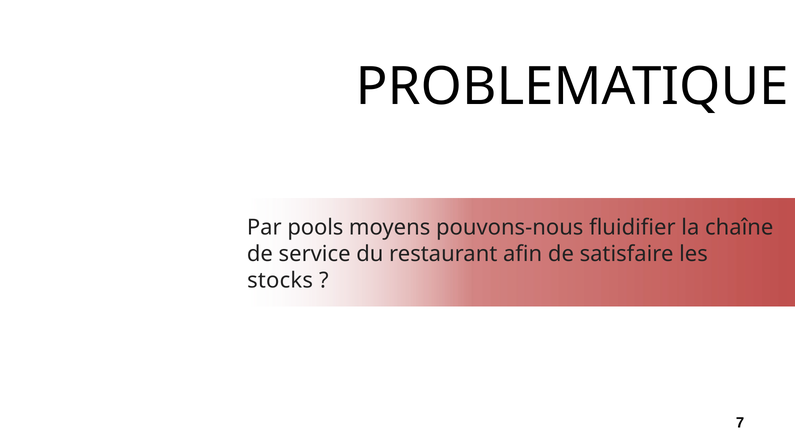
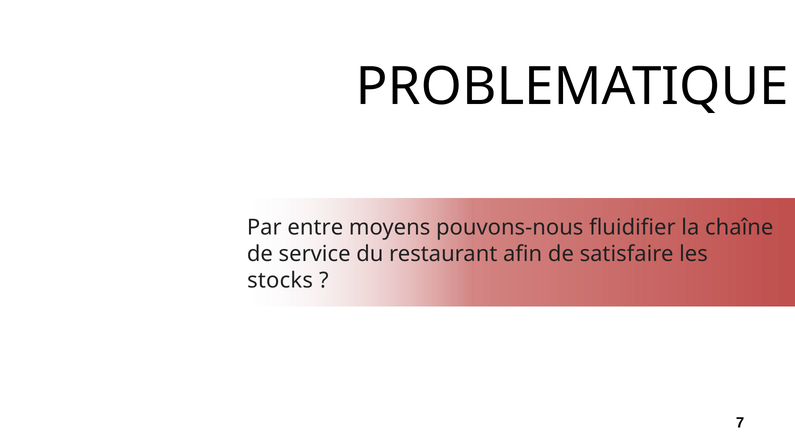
pools: pools -> entre
